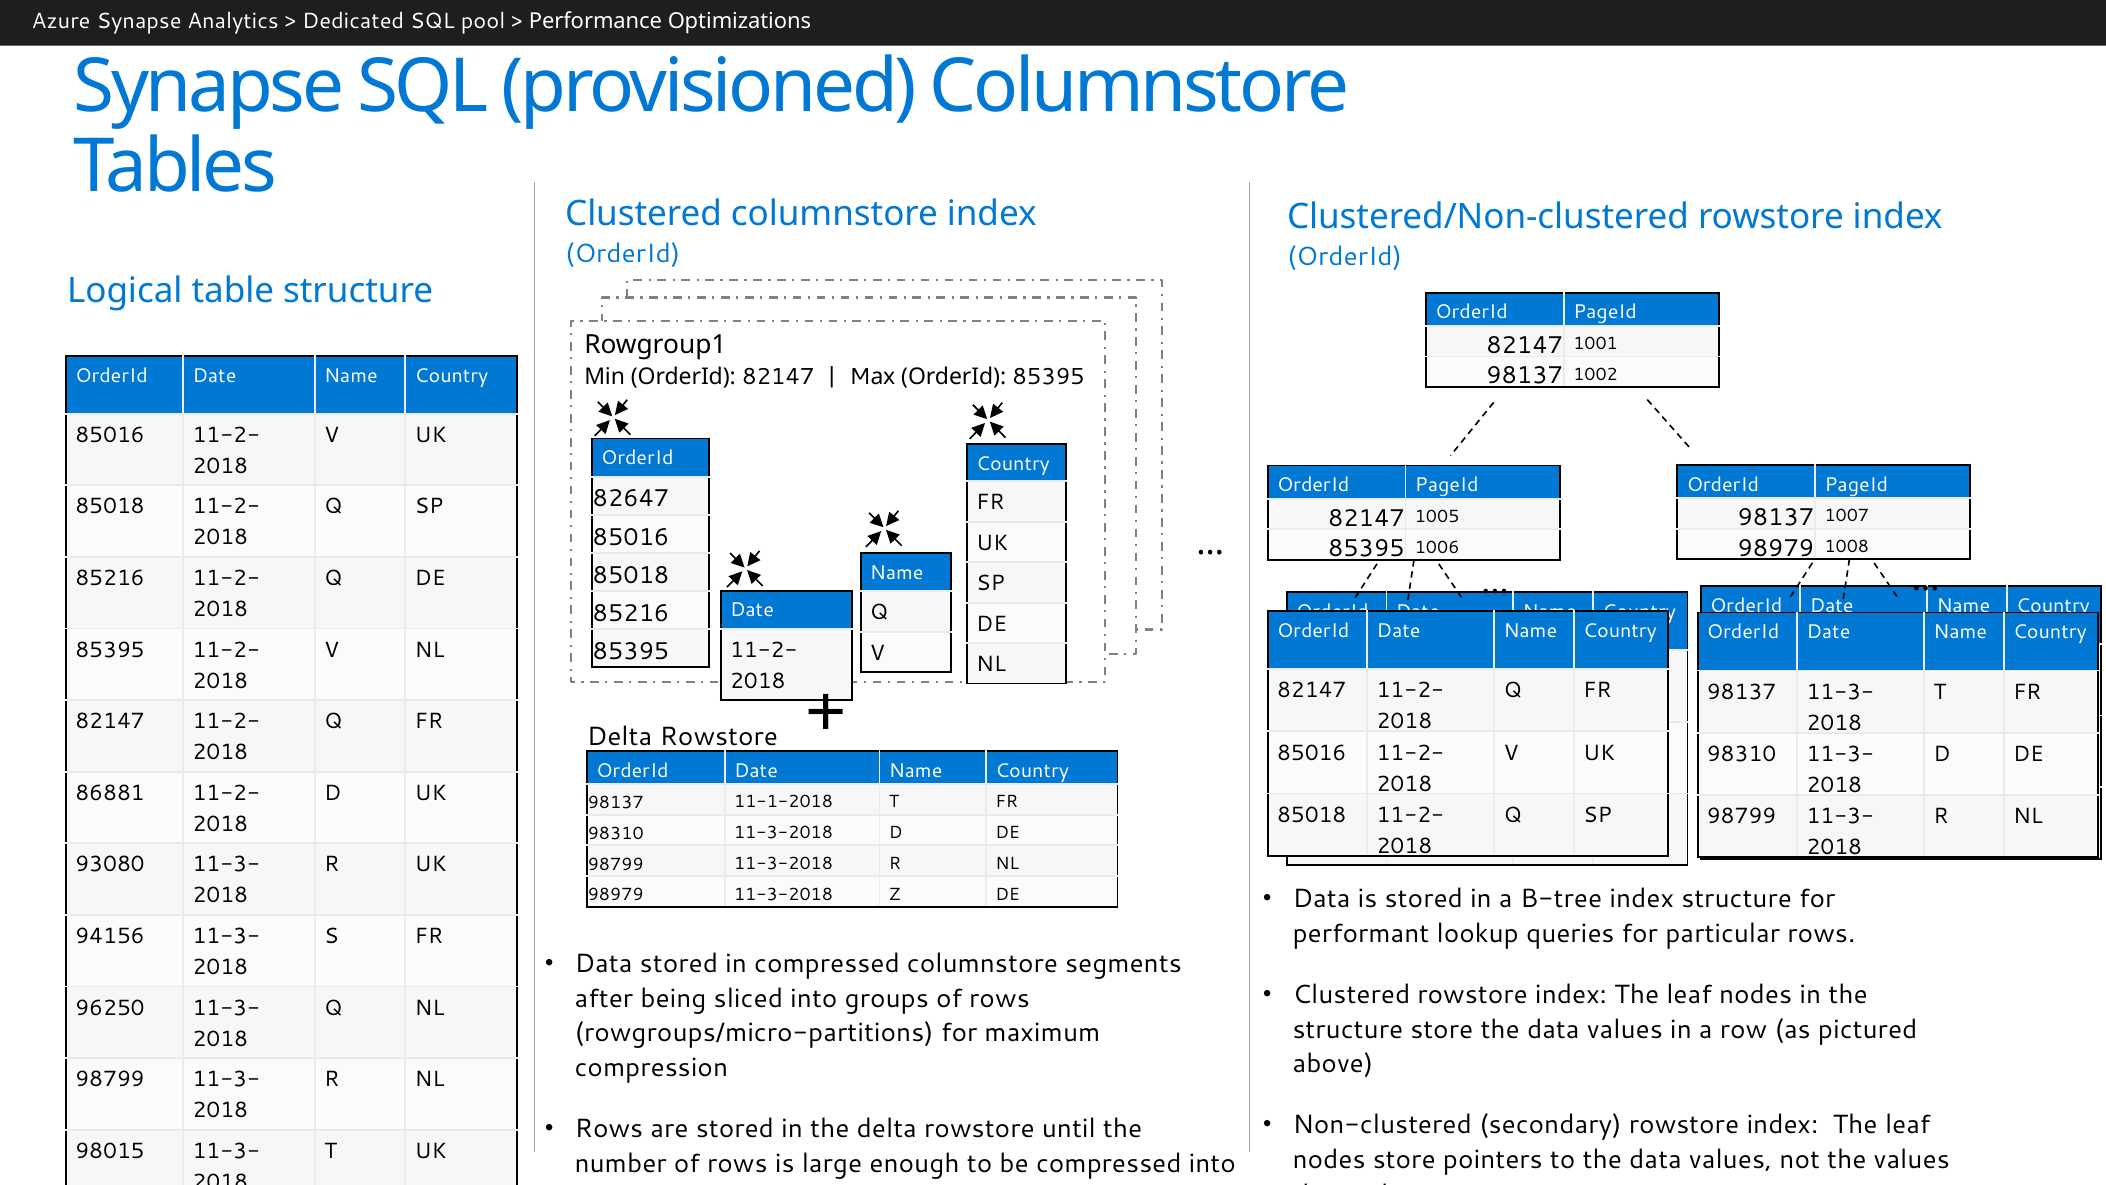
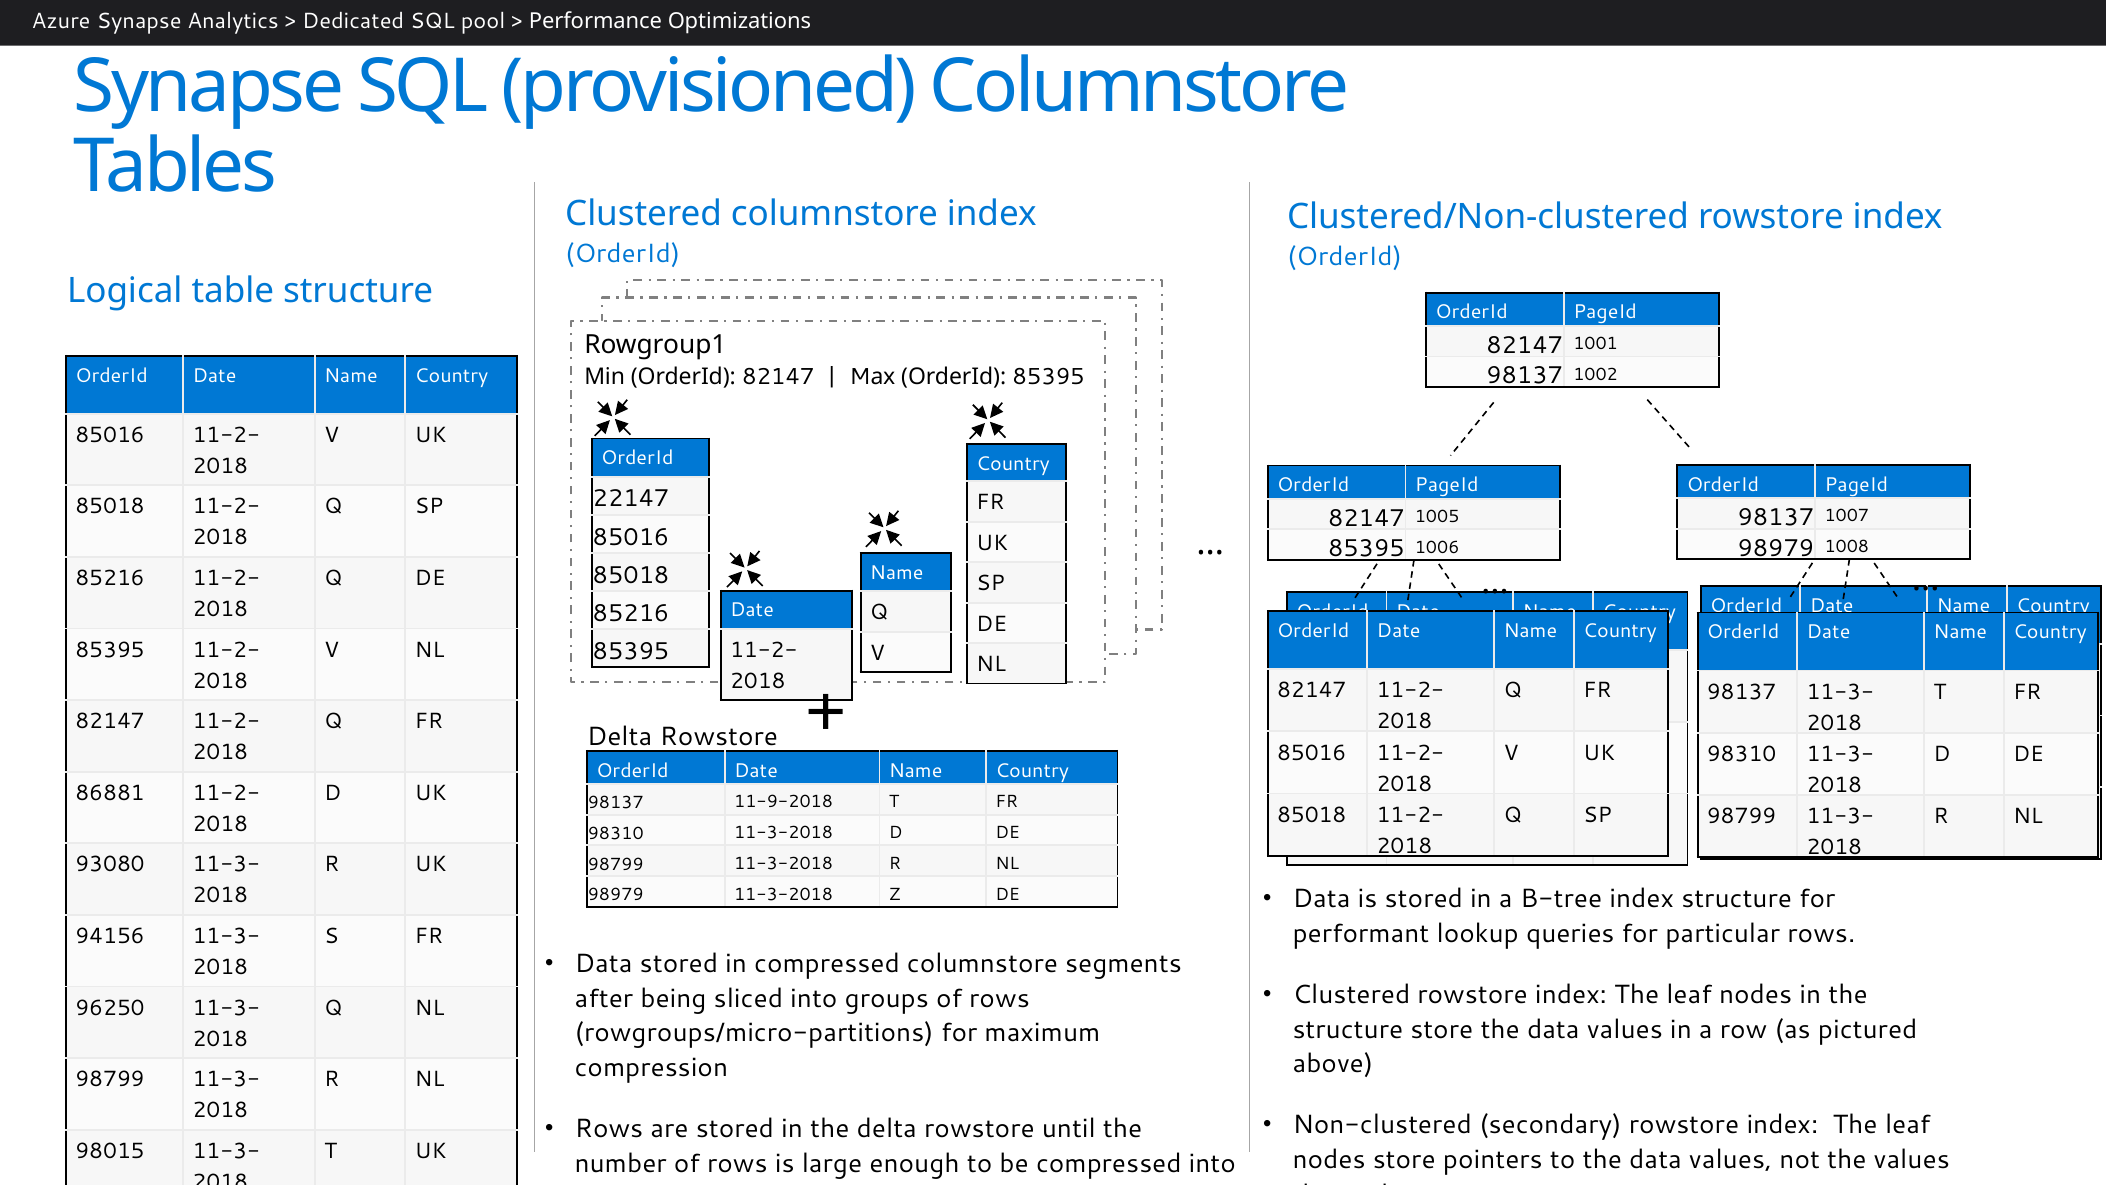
82647: 82647 -> 22147
11-1-2018: 11-1-2018 -> 11-9-2018
